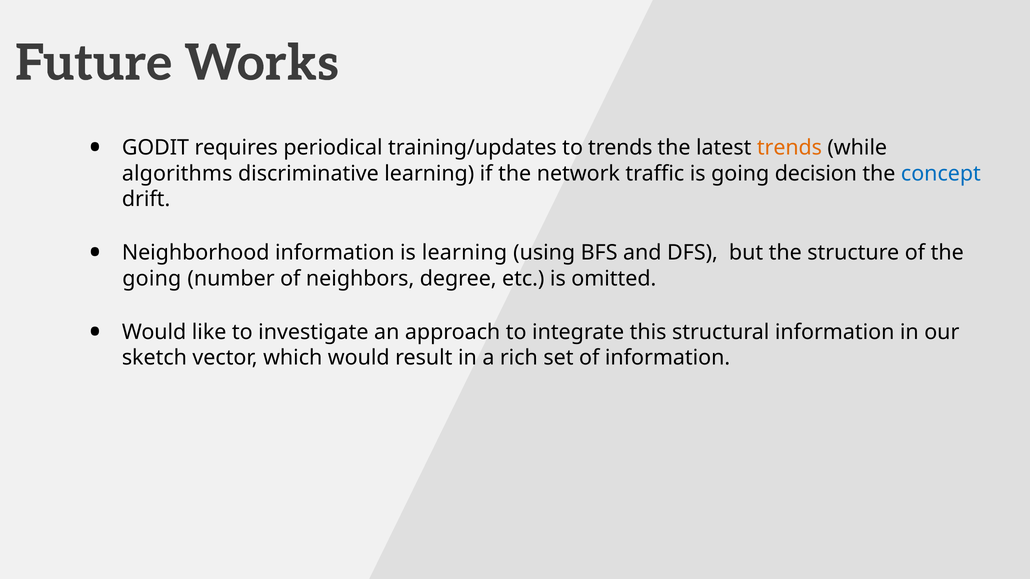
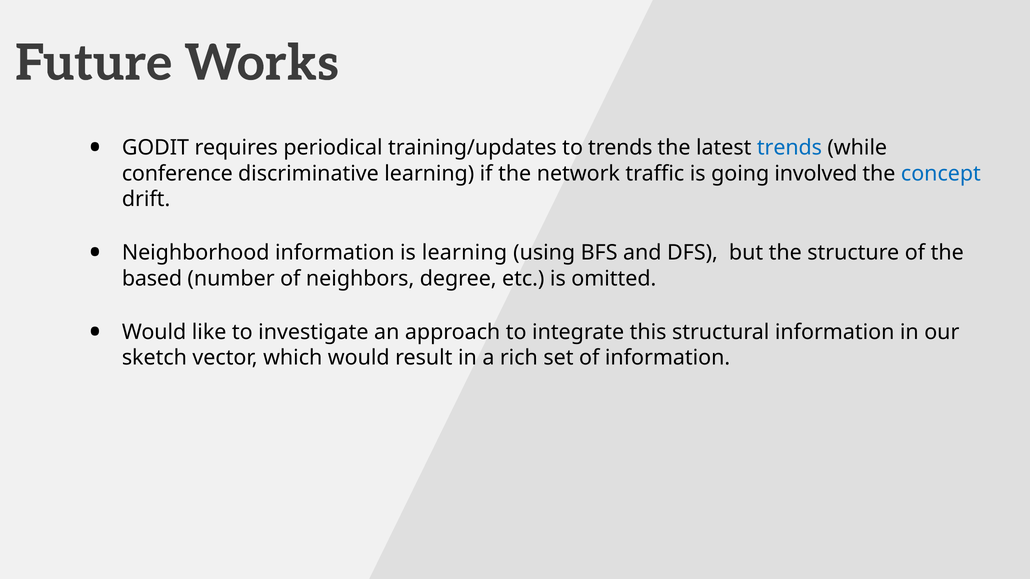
trends at (789, 148) colour: orange -> blue
algorithms: algorithms -> conference
decision: decision -> involved
going at (152, 279): going -> based
